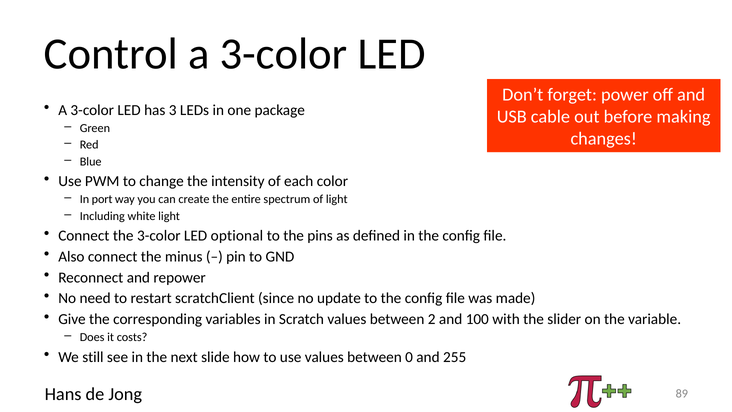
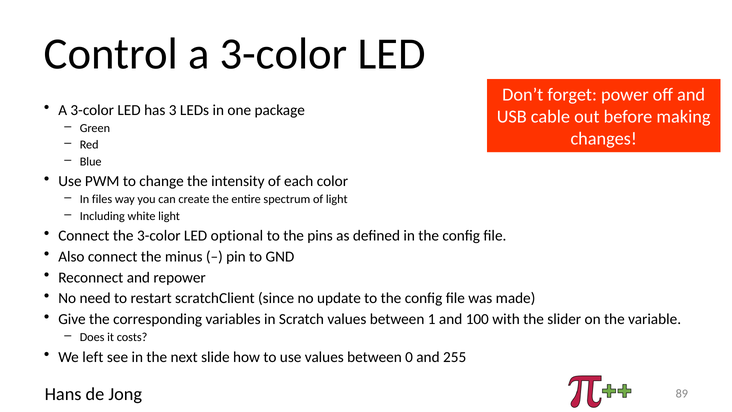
port: port -> files
2: 2 -> 1
still: still -> left
